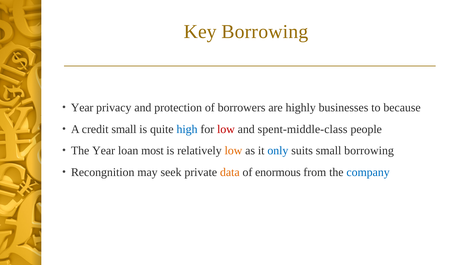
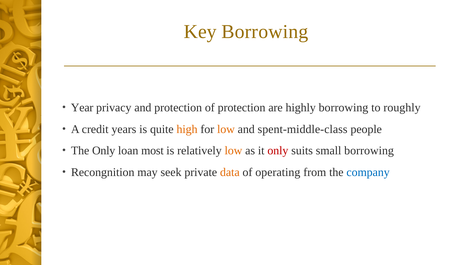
of borrowers: borrowers -> protection
highly businesses: businesses -> borrowing
because: because -> roughly
credit small: small -> years
high colour: blue -> orange
low at (226, 129) colour: red -> orange
The Year: Year -> Only
only at (278, 151) colour: blue -> red
enormous: enormous -> operating
